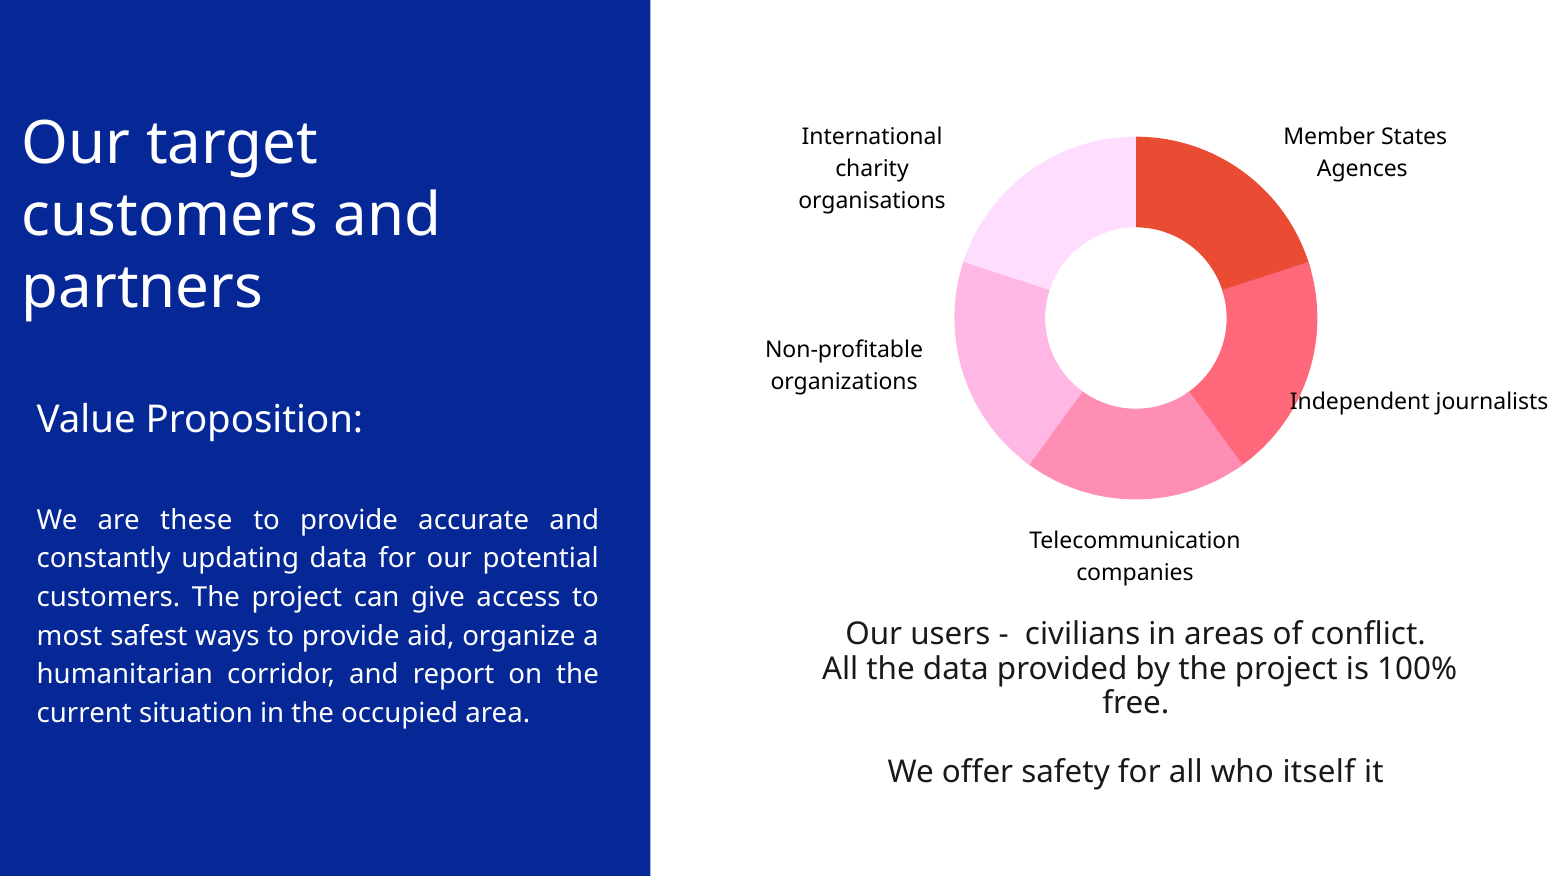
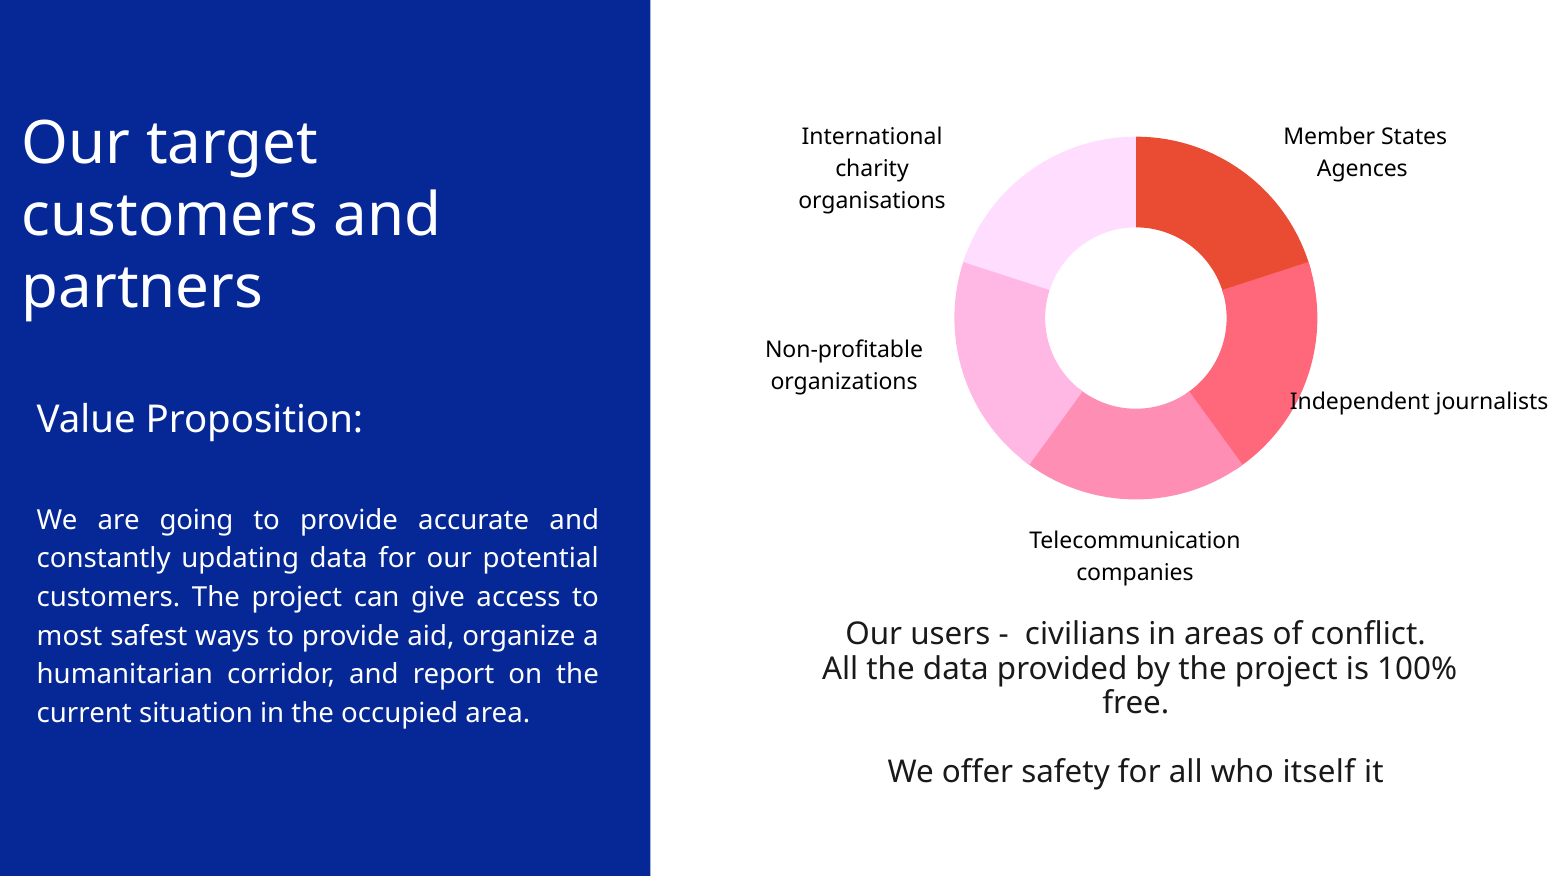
these: these -> going
